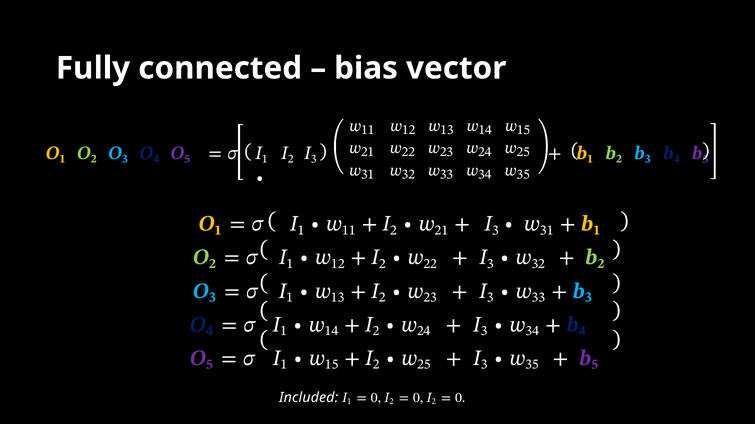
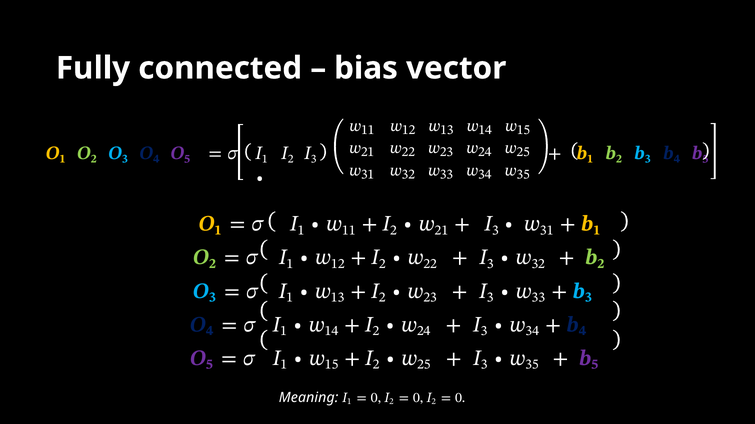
Included: Included -> Meaning
